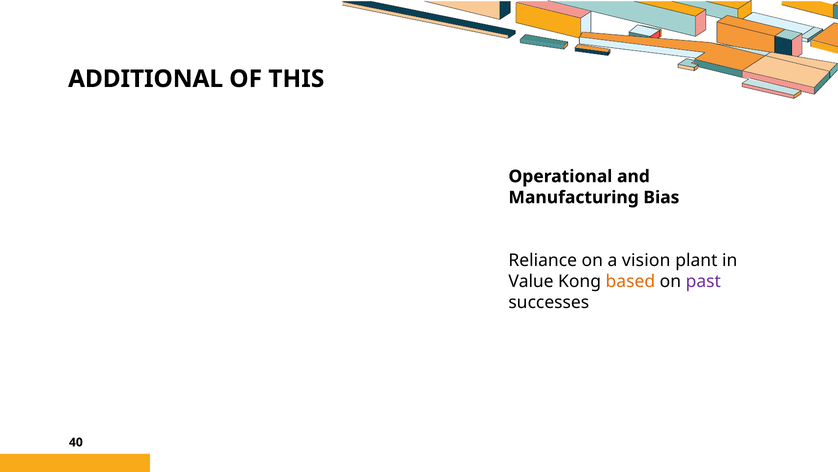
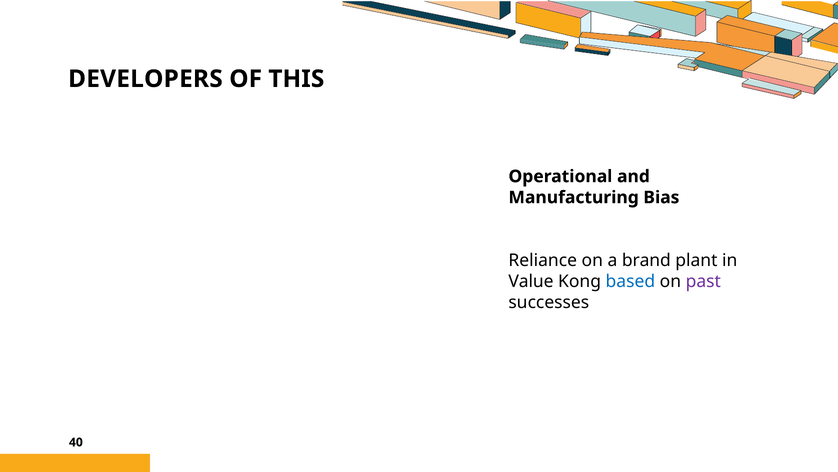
ADDITIONAL: ADDITIONAL -> DEVELOPERS
vision: vision -> brand
based colour: orange -> blue
